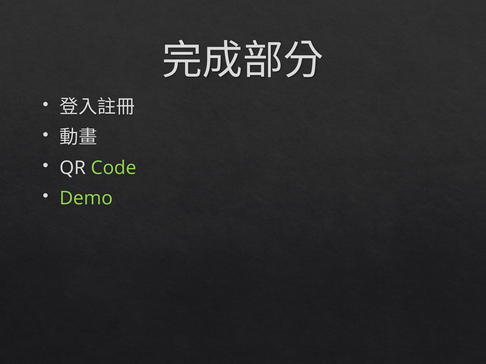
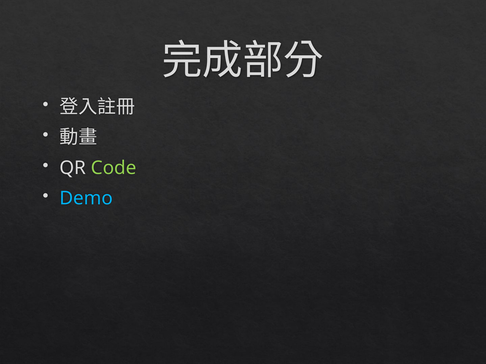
Demo colour: light green -> light blue
